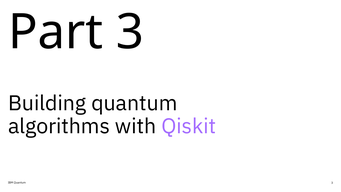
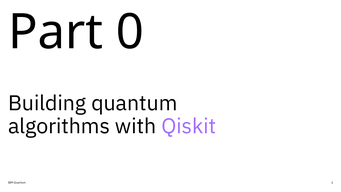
Part 3: 3 -> 0
